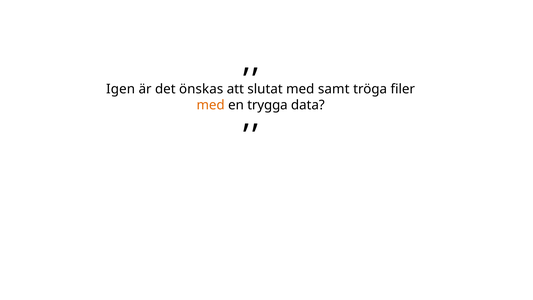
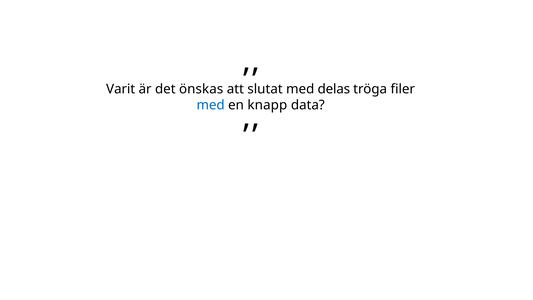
Igen: Igen -> Varit
samt: samt -> delas
med at (211, 105) colour: orange -> blue
trygga: trygga -> knapp
